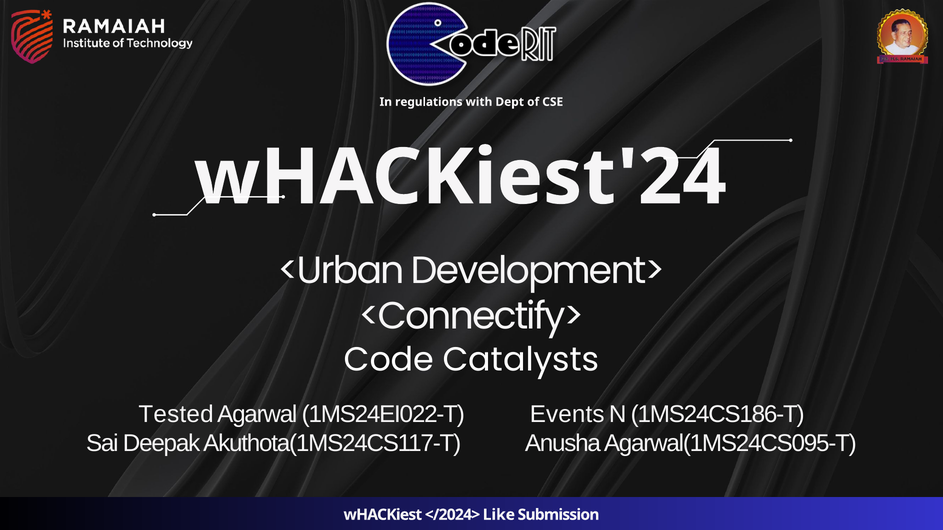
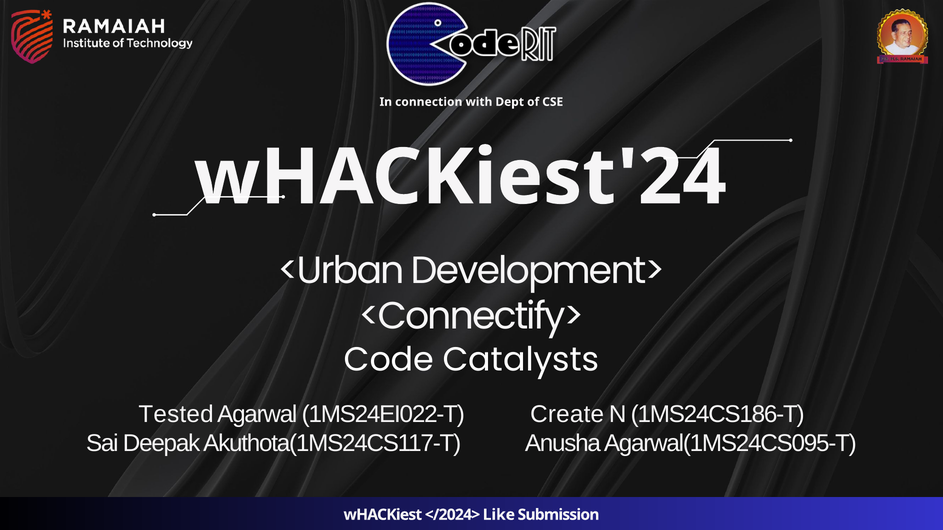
regulations: regulations -> connection
Events: Events -> Create
